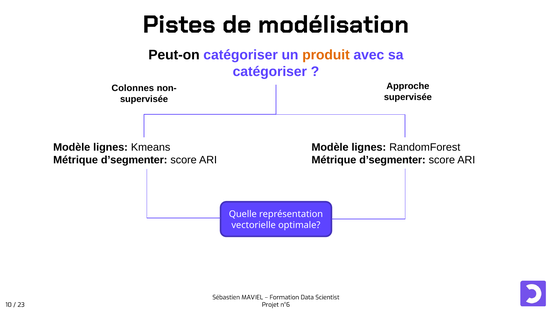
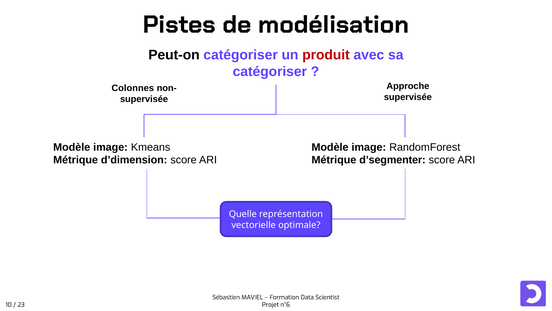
produit colour: orange -> red
lignes at (111, 147): lignes -> image
lignes at (369, 147): lignes -> image
d’segmenter at (134, 160): d’segmenter -> d’dimension
